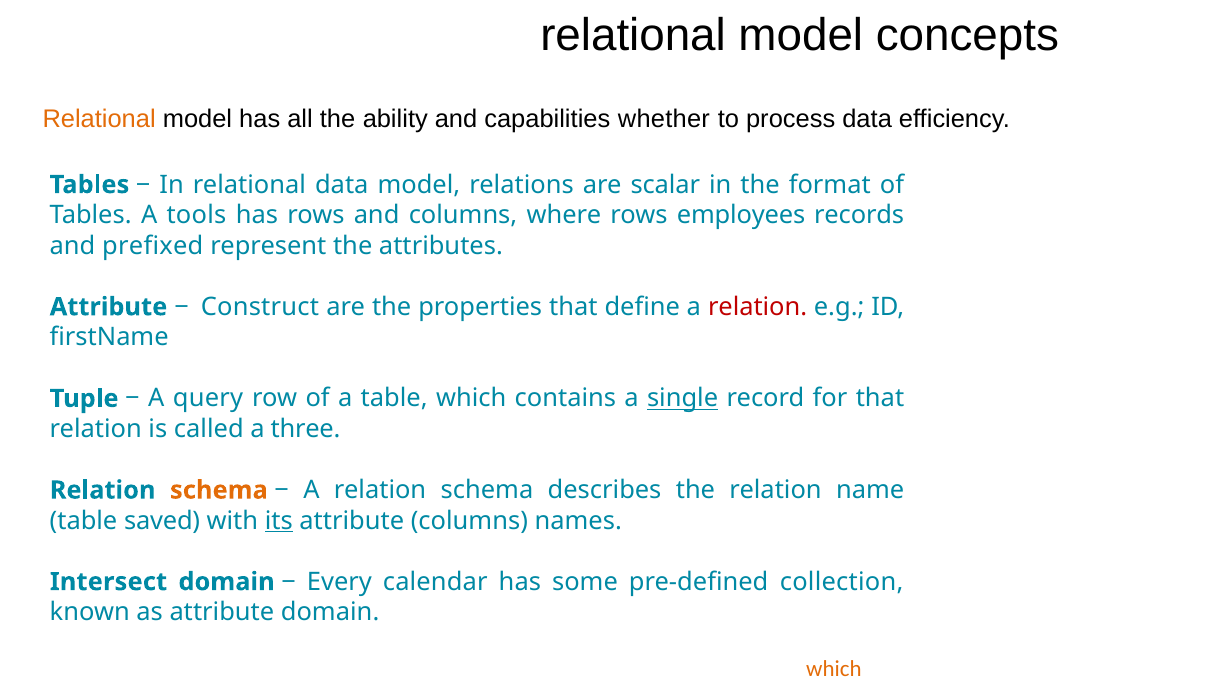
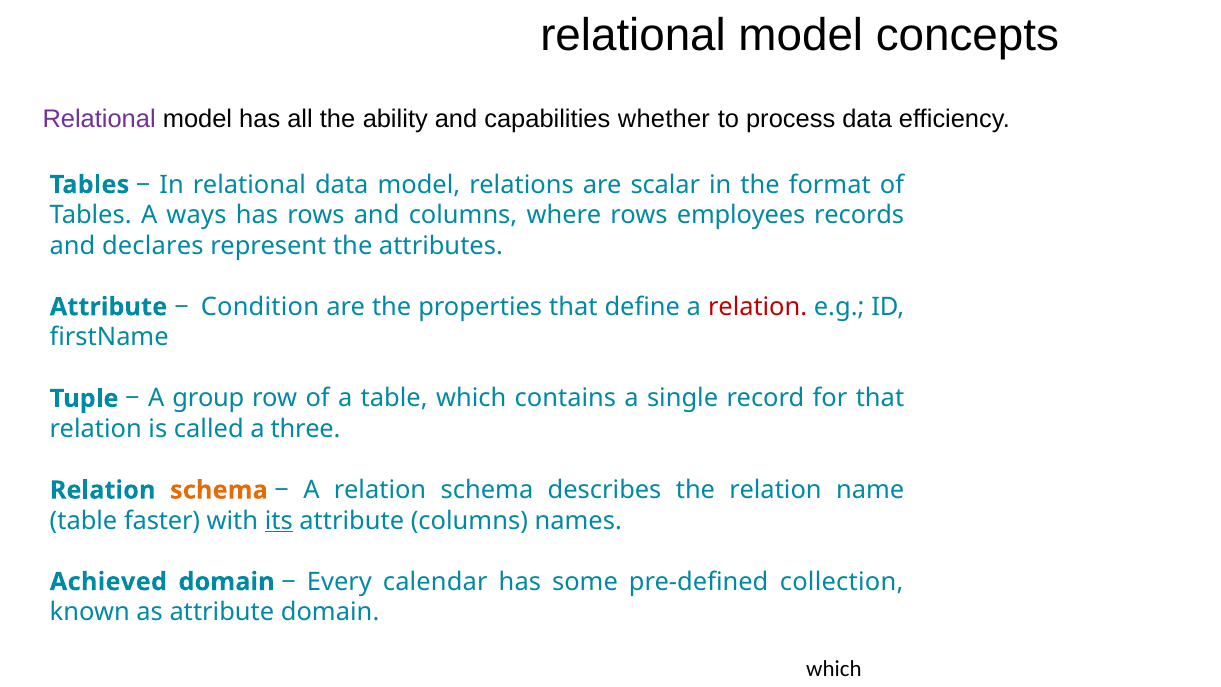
Relational at (99, 119) colour: orange -> purple
tools: tools -> ways
prefixed: prefixed -> declares
Construct: Construct -> Condition
query: query -> group
single underline: present -> none
saved: saved -> faster
Intersect: Intersect -> Achieved
which at (834, 669) colour: orange -> black
